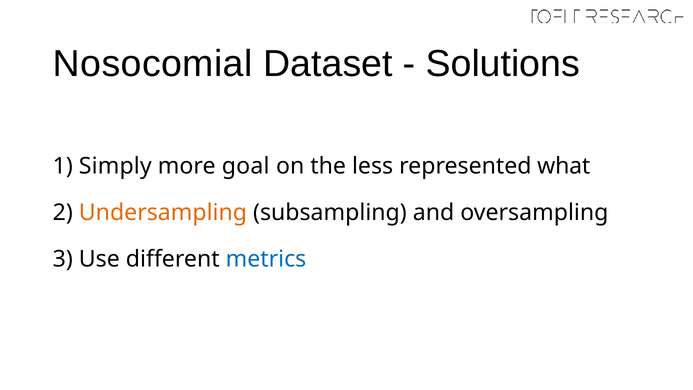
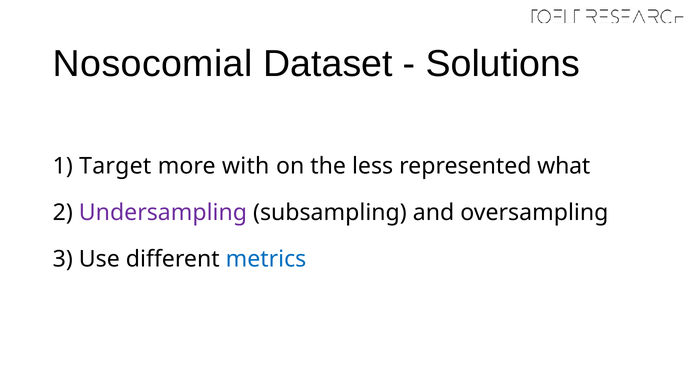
Simply: Simply -> Target
goal: goal -> with
Undersampling colour: orange -> purple
